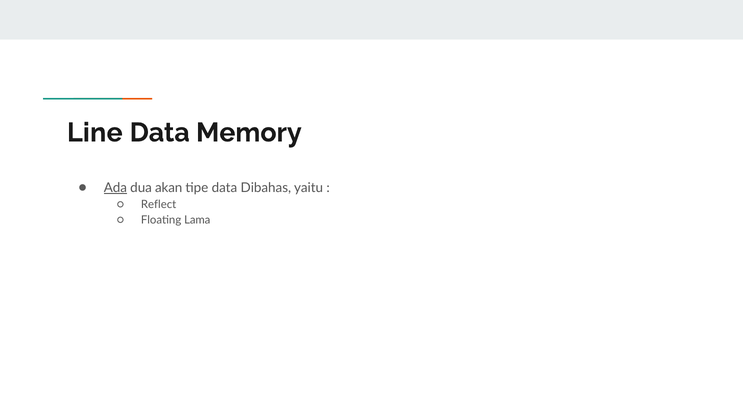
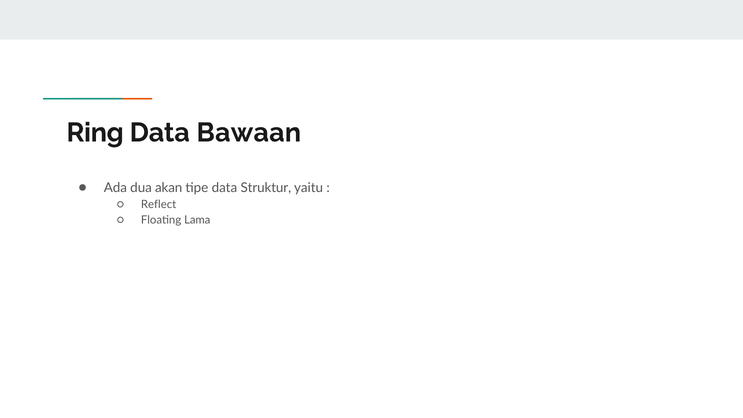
Line: Line -> Ring
Memory: Memory -> Bawaan
Ada underline: present -> none
Dibahas: Dibahas -> Struktur
